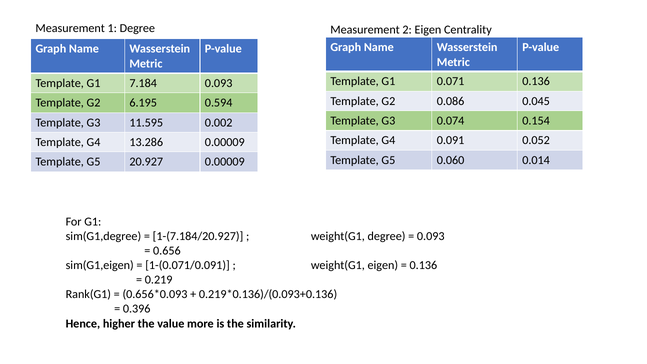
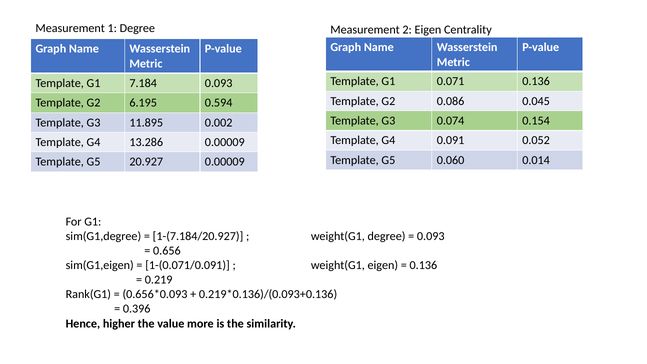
11.595: 11.595 -> 11.895
